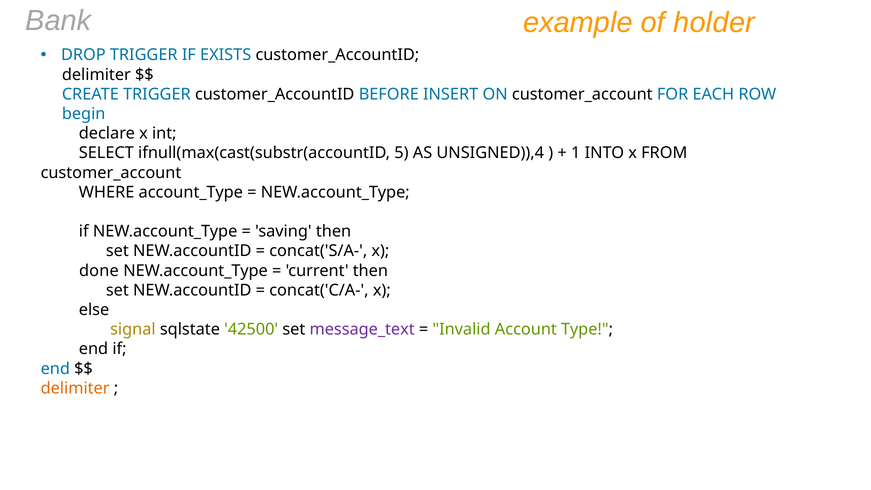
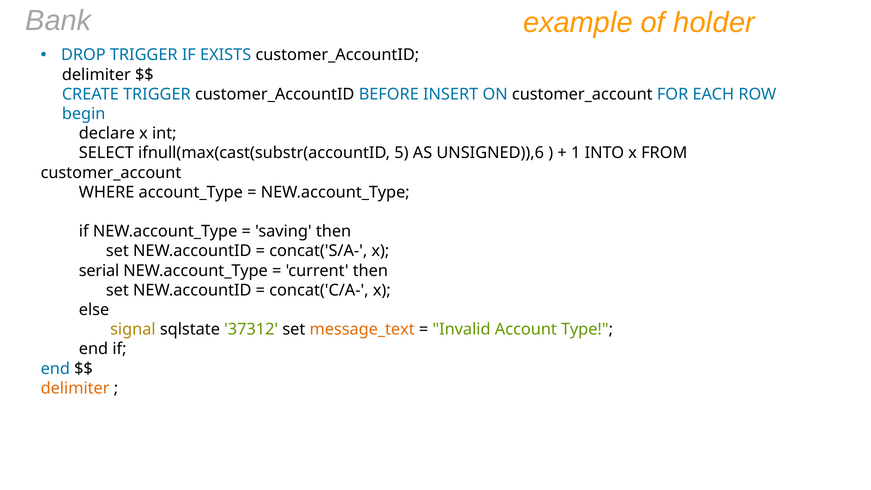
UNSIGNED)),4: UNSIGNED)),4 -> UNSIGNED)),6
done: done -> serial
42500: 42500 -> 37312
message_text colour: purple -> orange
